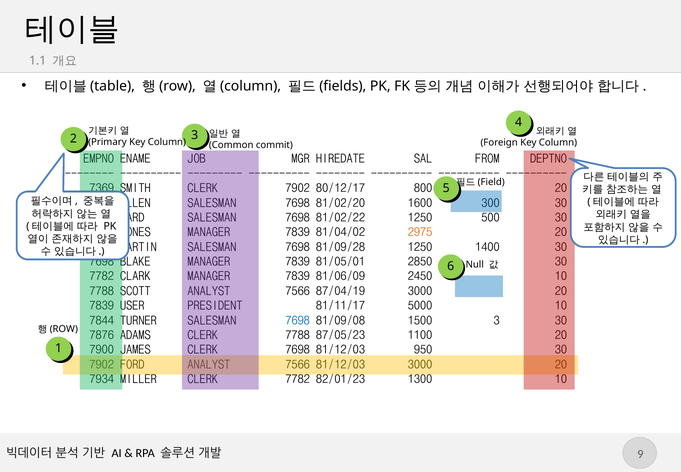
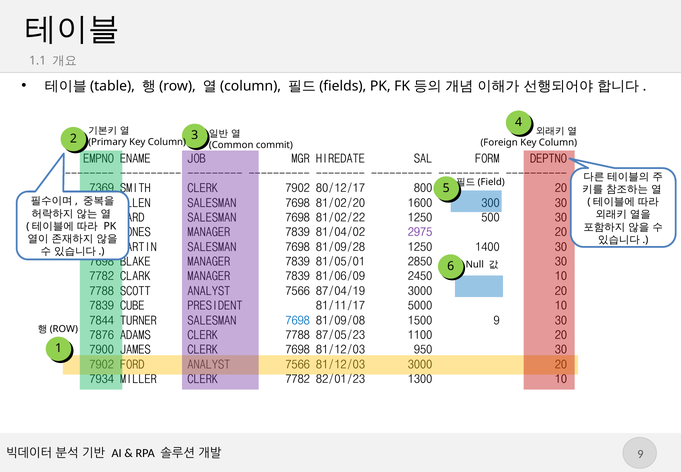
FROM: FROM -> FORM
2975 colour: orange -> purple
USER: USER -> CUBE
1500 3: 3 -> 9
